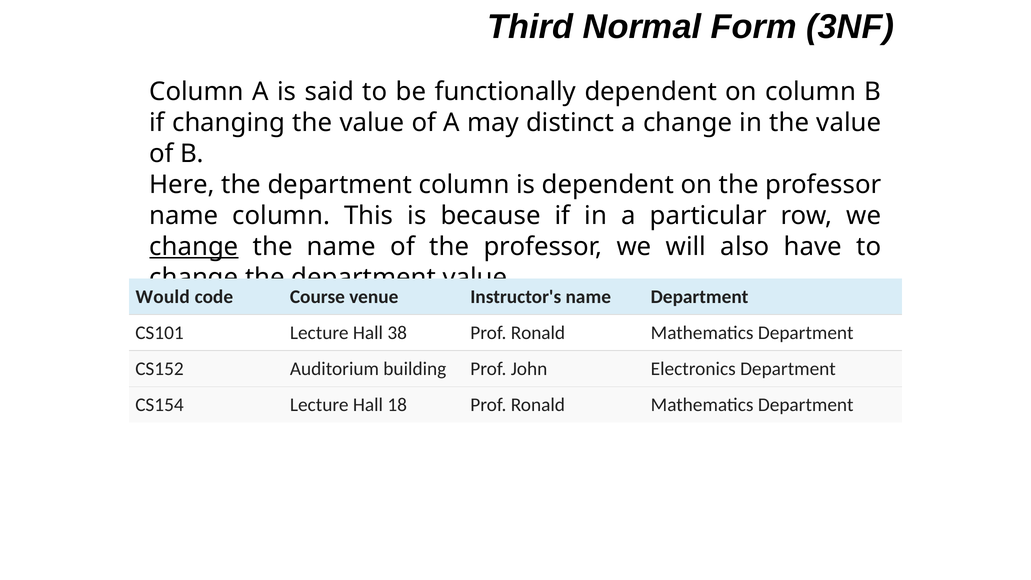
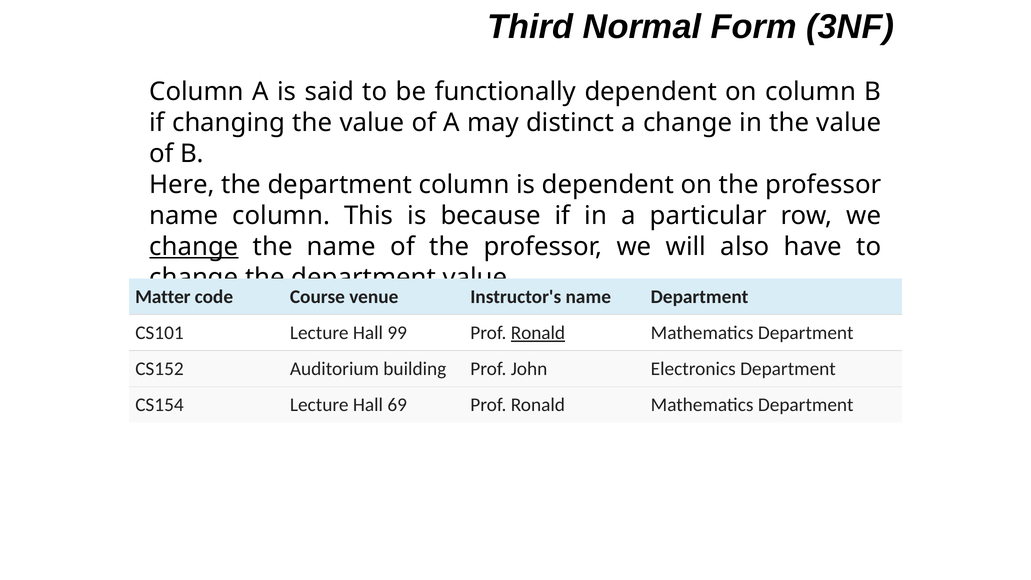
Would: Would -> Matter
38: 38 -> 99
Ronald at (538, 333) underline: none -> present
18: 18 -> 69
